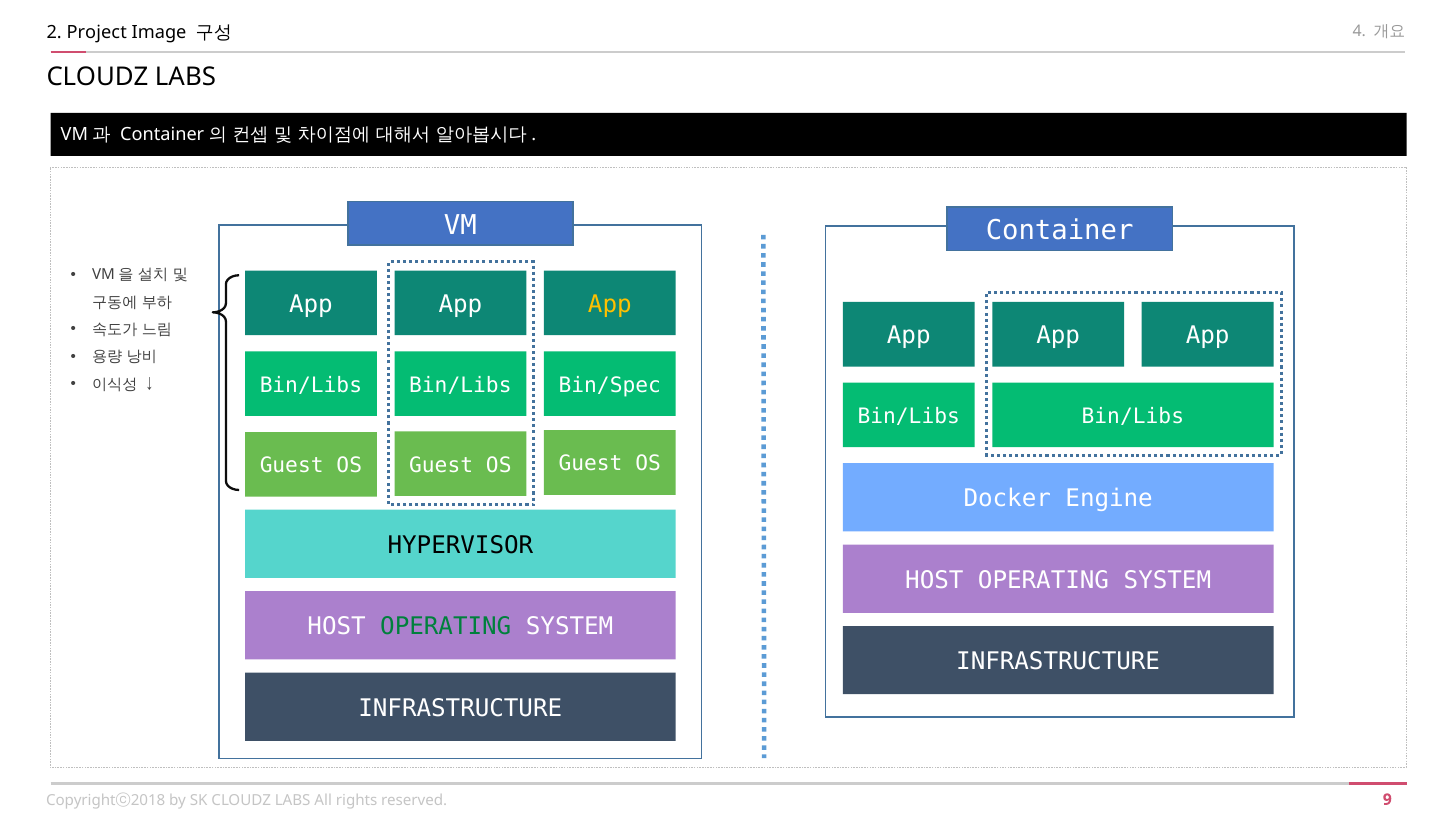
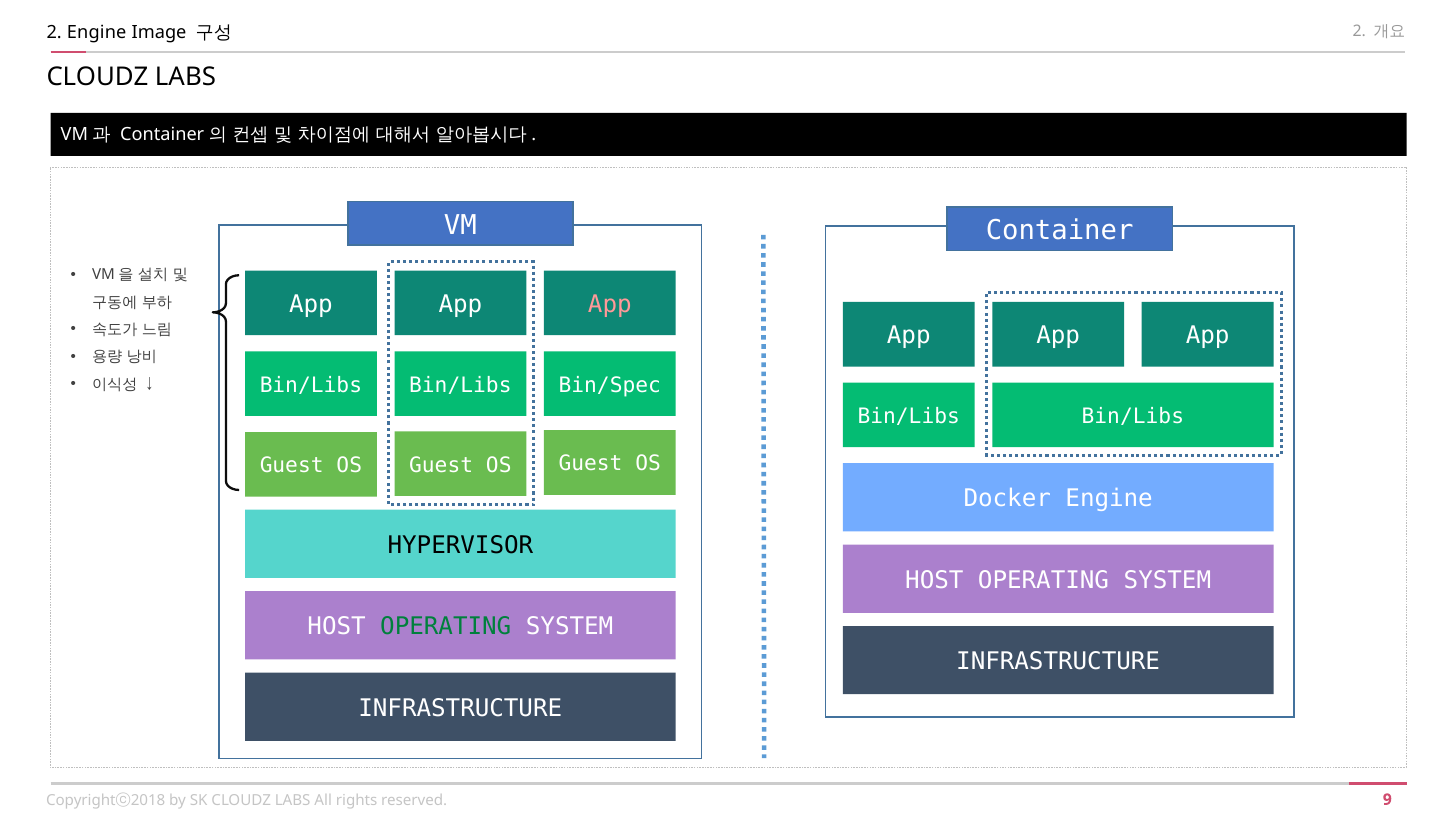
2 Project: Project -> Engine
4 at (1359, 31): 4 -> 2
App at (610, 305) colour: yellow -> pink
